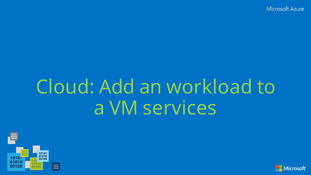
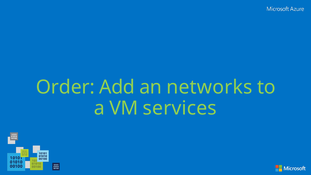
Cloud: Cloud -> Order
workload: workload -> networks
